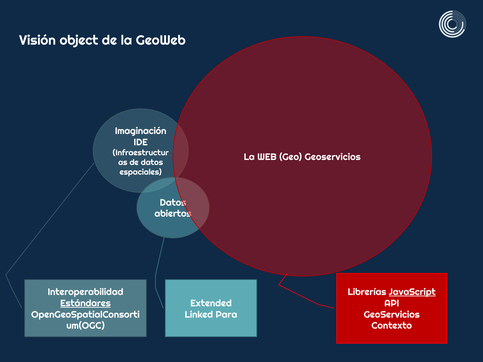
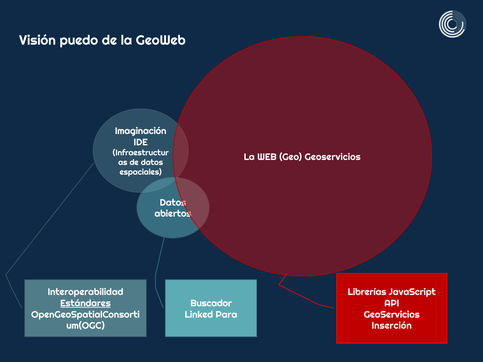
object: object -> puedo
JavaScript underline: present -> none
Extended: Extended -> Buscador
Contexto: Contexto -> Inserción
